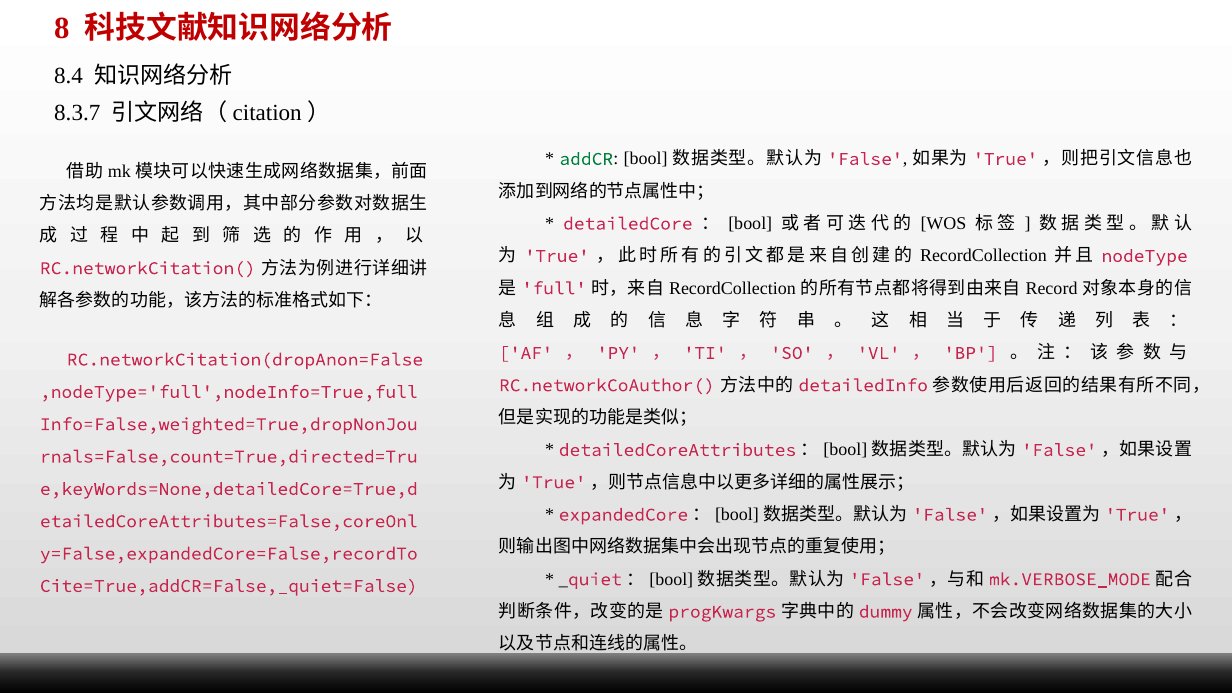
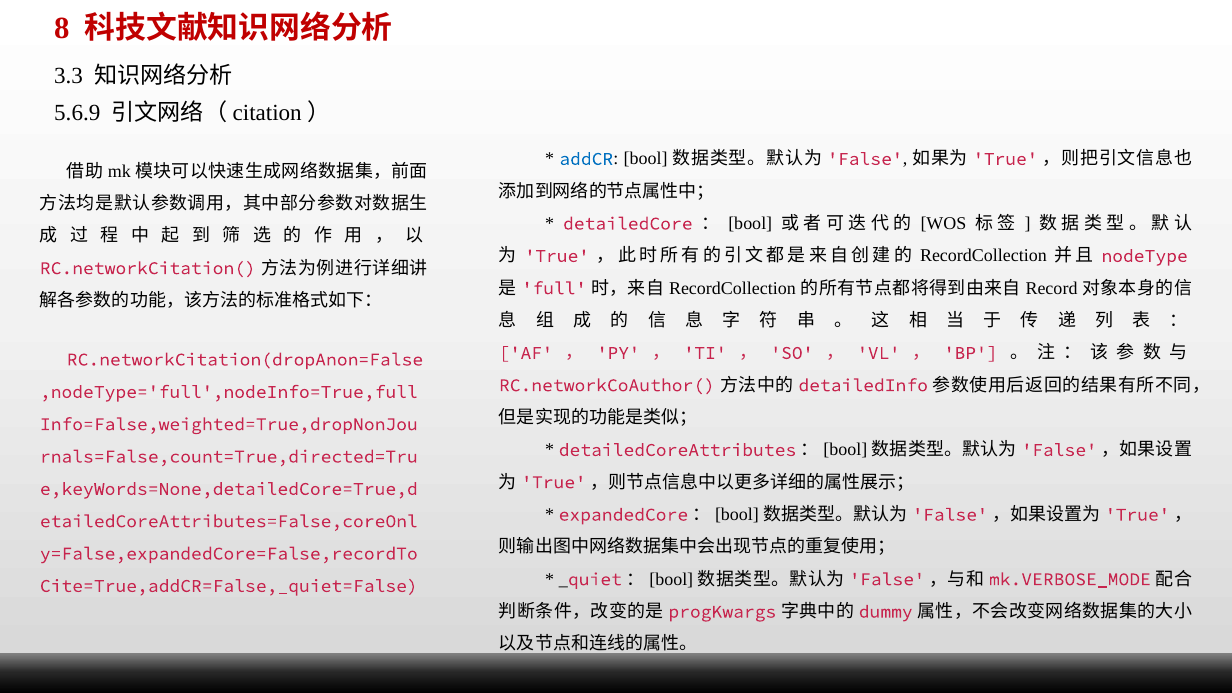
8.4: 8.4 -> 3.3
8.3.7: 8.3.7 -> 5.6.9
addCR colour: green -> blue
